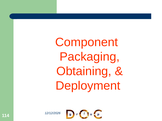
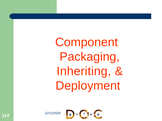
Obtaining: Obtaining -> Inheriting
